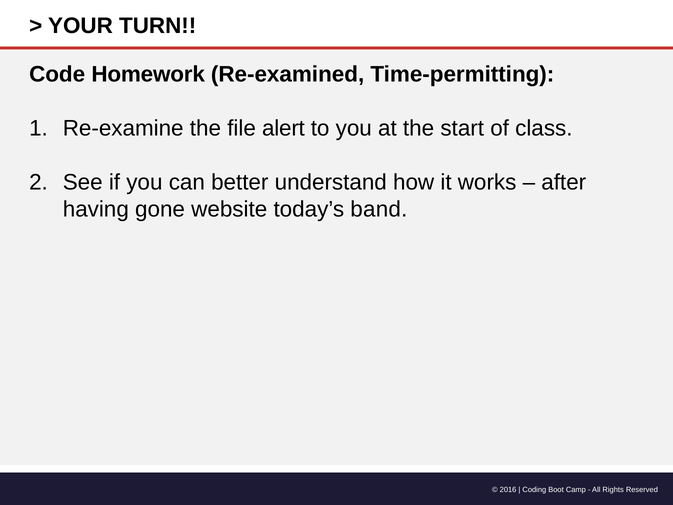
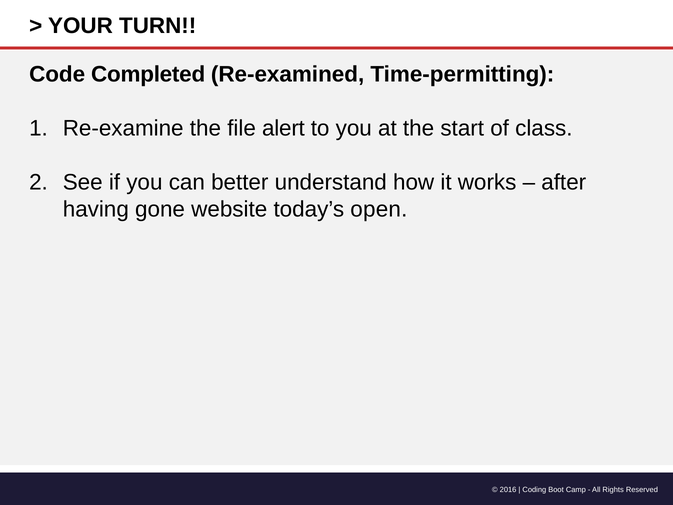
Homework: Homework -> Completed
band: band -> open
